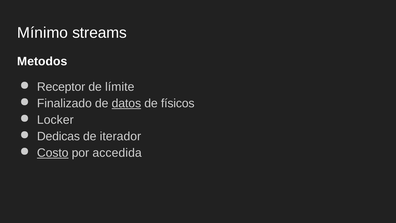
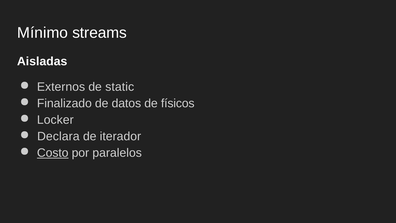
Metodos: Metodos -> Aisladas
Receptor: Receptor -> Externos
límite: límite -> static
datos underline: present -> none
Dedicas: Dedicas -> Declara
accedida: accedida -> paralelos
